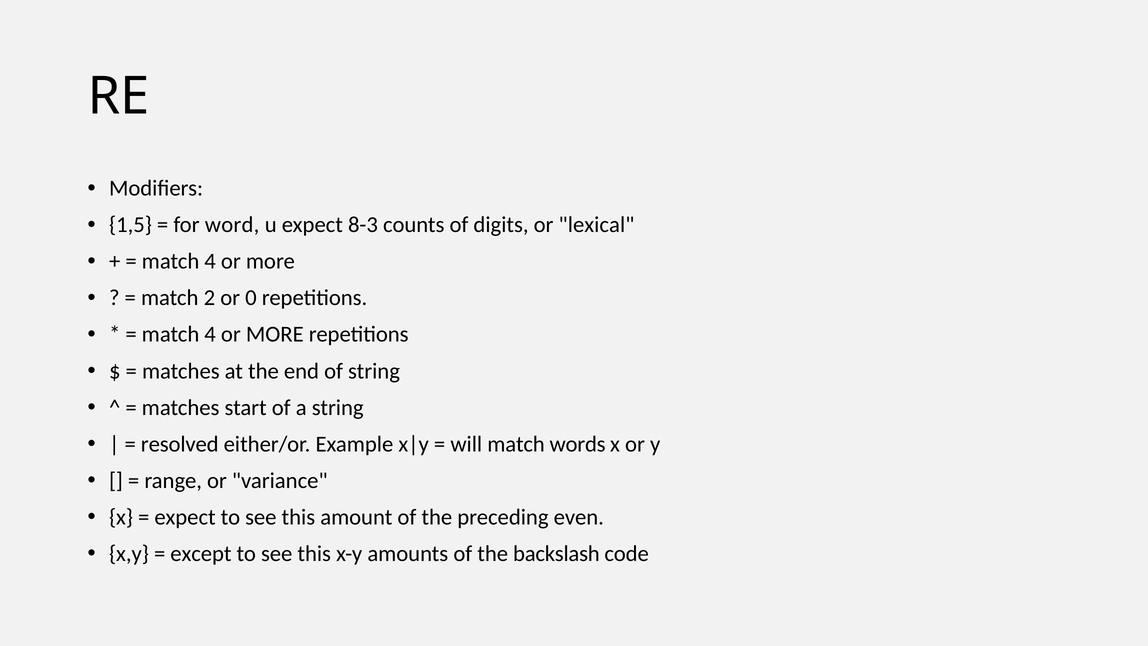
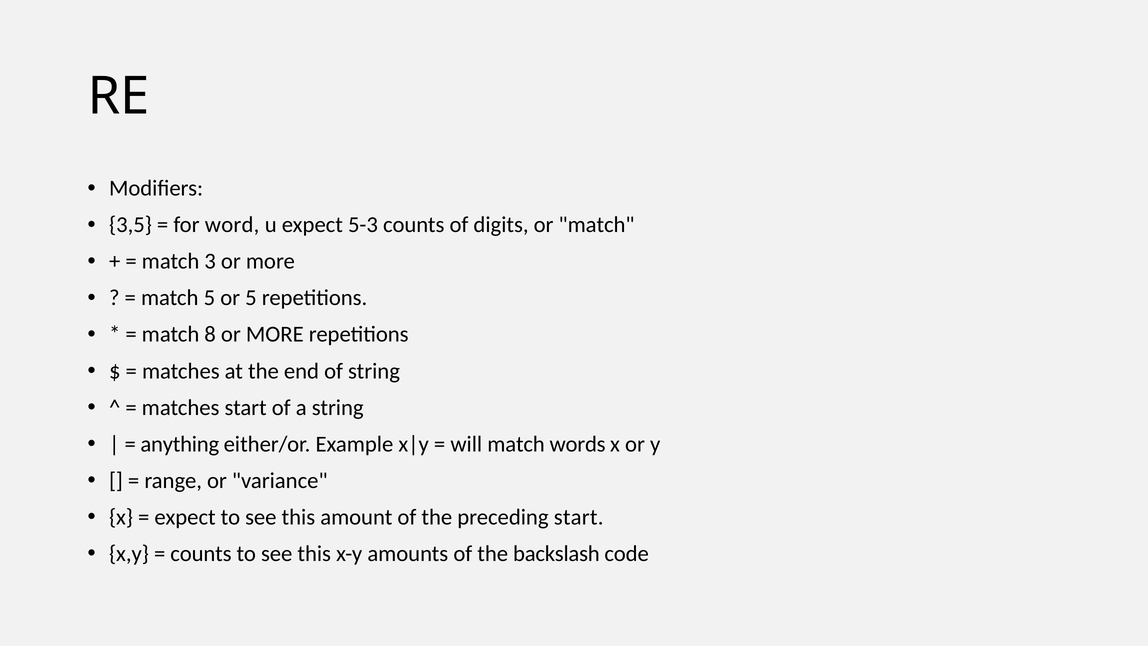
1,5: 1,5 -> 3,5
8-3: 8-3 -> 5-3
or lexical: lexical -> match
4 at (210, 261): 4 -> 3
match 2: 2 -> 5
or 0: 0 -> 5
4 at (210, 334): 4 -> 8
resolved: resolved -> anything
preceding even: even -> start
except at (201, 553): except -> counts
